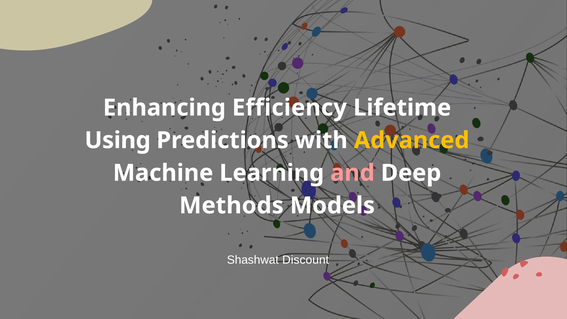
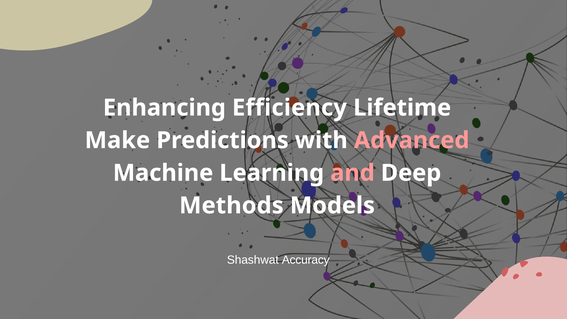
Using: Using -> Make
Advanced colour: yellow -> pink
Discount: Discount -> Accuracy
